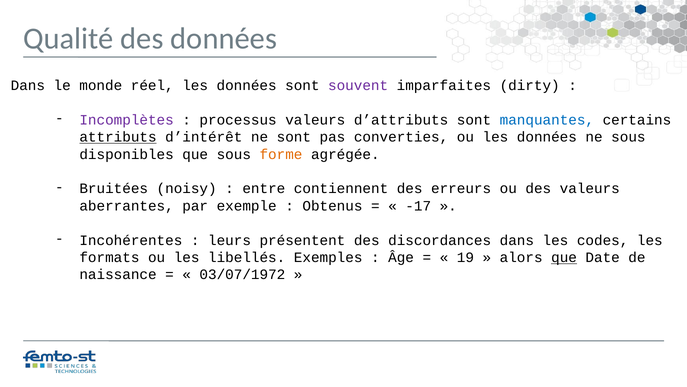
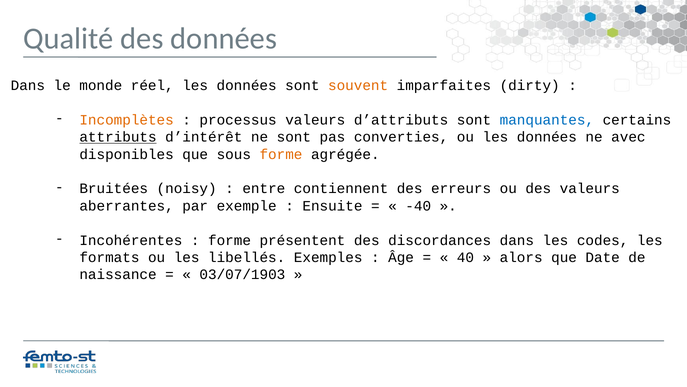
souvent colour: purple -> orange
Incomplètes colour: purple -> orange
ne sous: sous -> avec
Obtenus: Obtenus -> Ensuite
-17: -17 -> -40
leurs at (230, 240): leurs -> forme
19: 19 -> 40
que at (564, 257) underline: present -> none
03/07/1972: 03/07/1972 -> 03/07/1903
